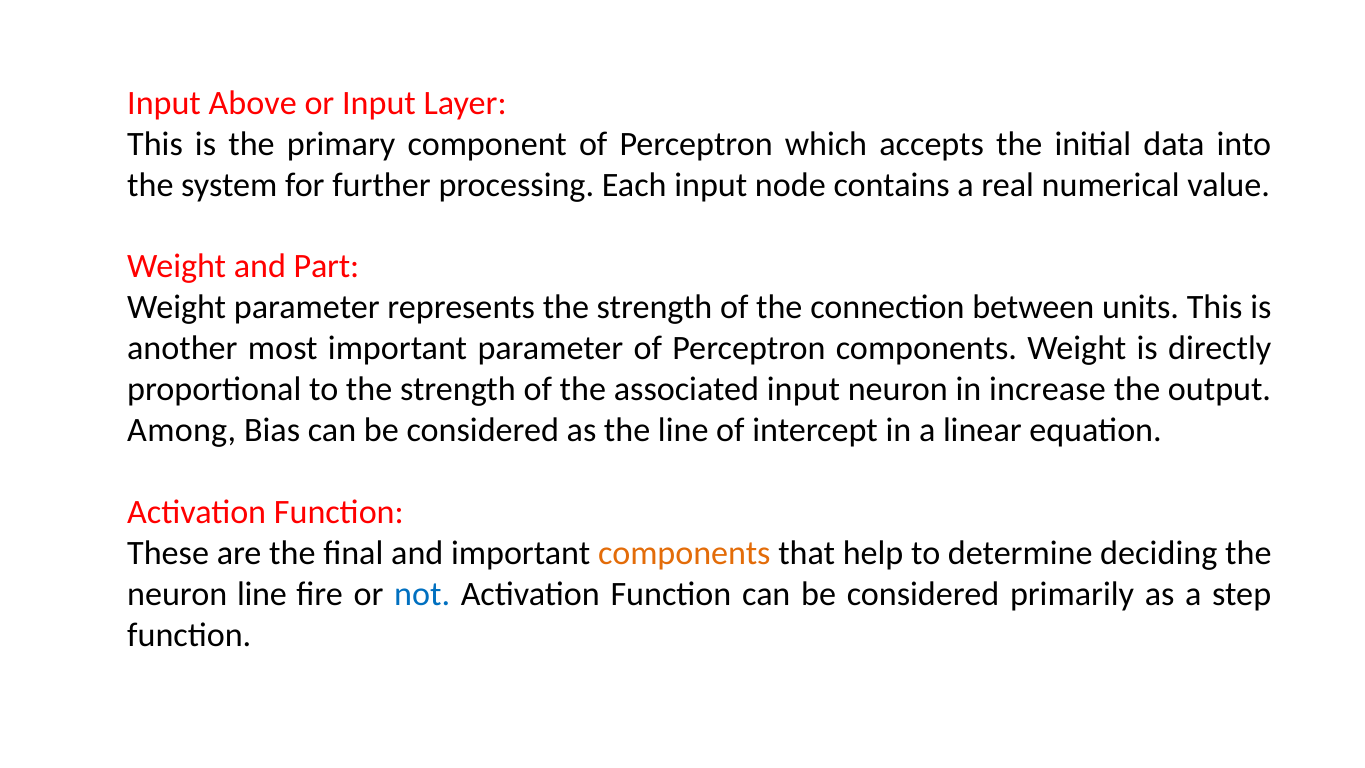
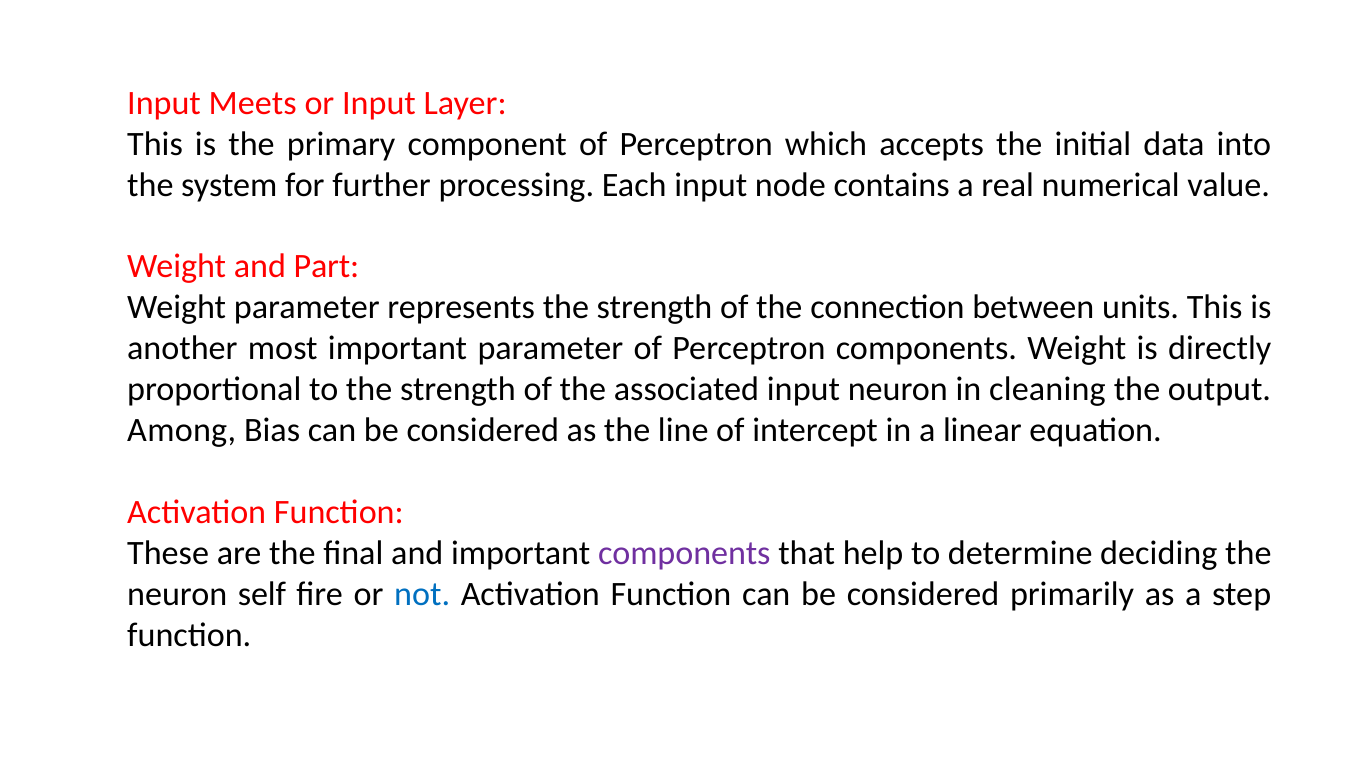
Above: Above -> Meets
increase: increase -> cleaning
components at (684, 553) colour: orange -> purple
neuron line: line -> self
